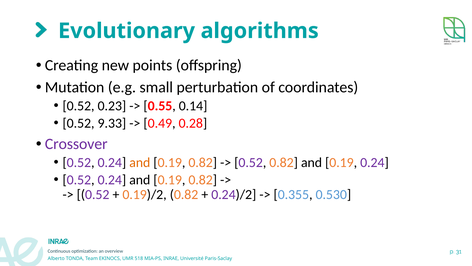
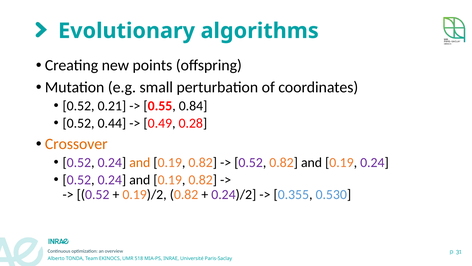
0.23: 0.23 -> 0.21
0.14: 0.14 -> 0.84
9.33: 9.33 -> 0.44
Crossover colour: purple -> orange
